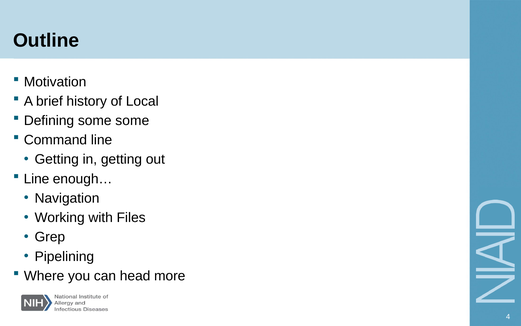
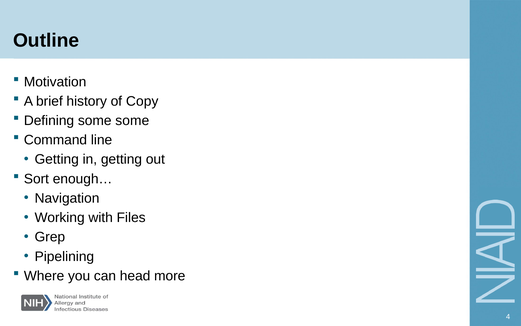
Local: Local -> Copy
Line at (36, 179): Line -> Sort
